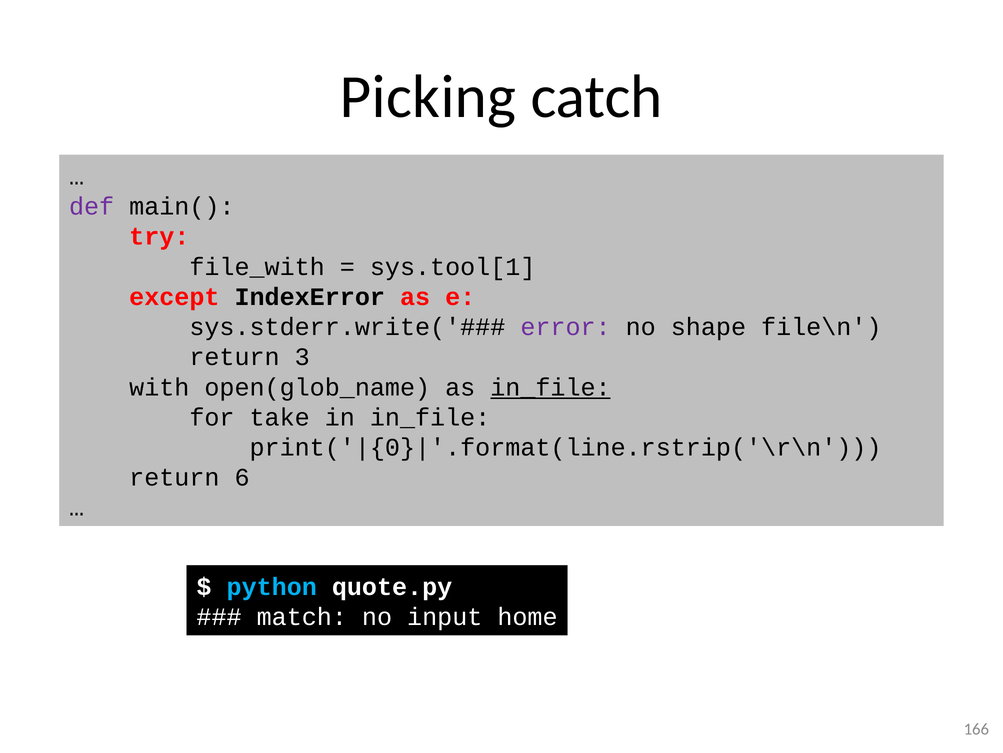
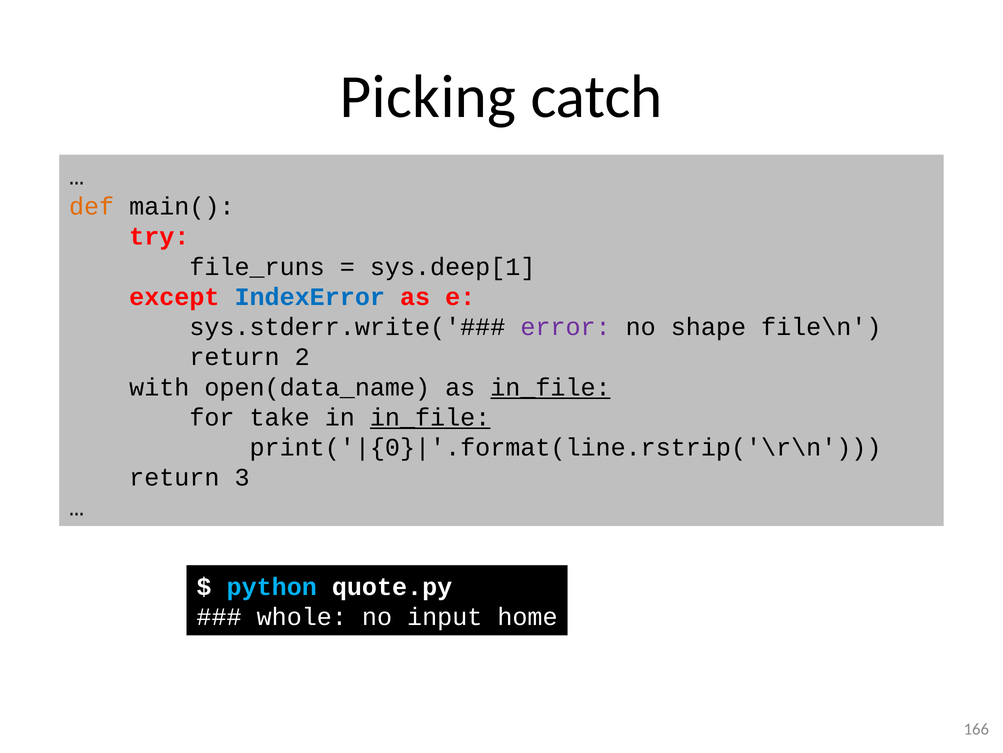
def colour: purple -> orange
file_with: file_with -> file_runs
sys.tool[1: sys.tool[1 -> sys.deep[1
IndexError colour: black -> blue
3: 3 -> 2
open(glob_name: open(glob_name -> open(data_name
in_file at (430, 417) underline: none -> present
6: 6 -> 3
match: match -> whole
